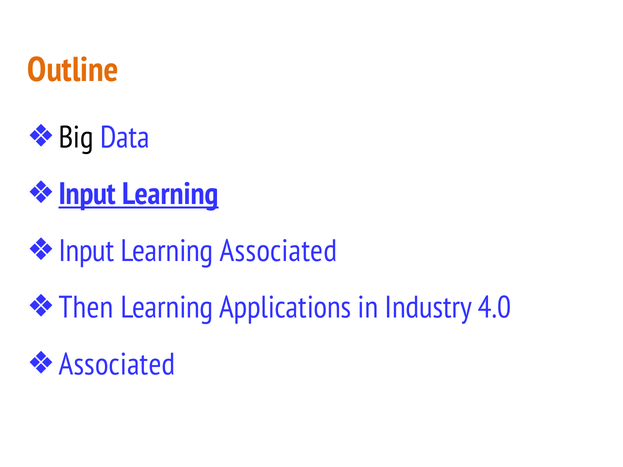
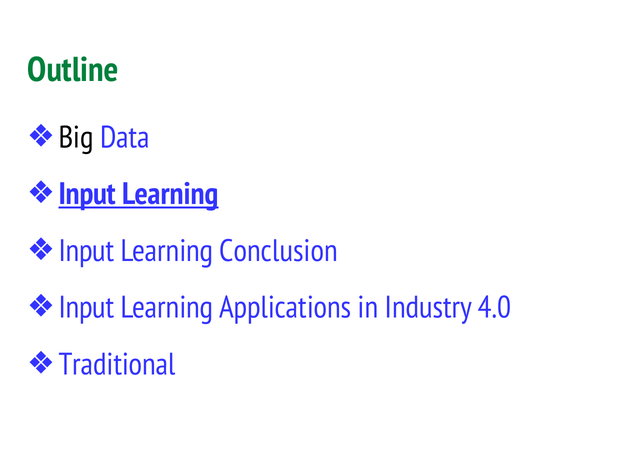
Outline colour: orange -> green
Learning Associated: Associated -> Conclusion
Then at (86, 308): Then -> Input
Associated at (117, 365): Associated -> Traditional
